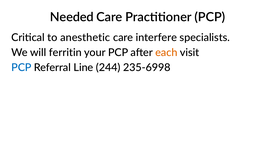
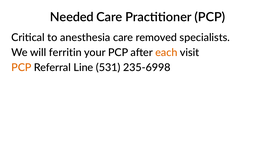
anesthetic: anesthetic -> anesthesia
interfere: interfere -> removed
PCP at (21, 68) colour: blue -> orange
244: 244 -> 531
